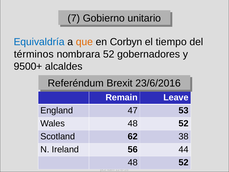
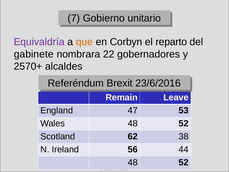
Equivaldría colour: blue -> purple
tiempo: tiempo -> reparto
términos: términos -> gabinete
nombrara 52: 52 -> 22
9500+: 9500+ -> 2570+
